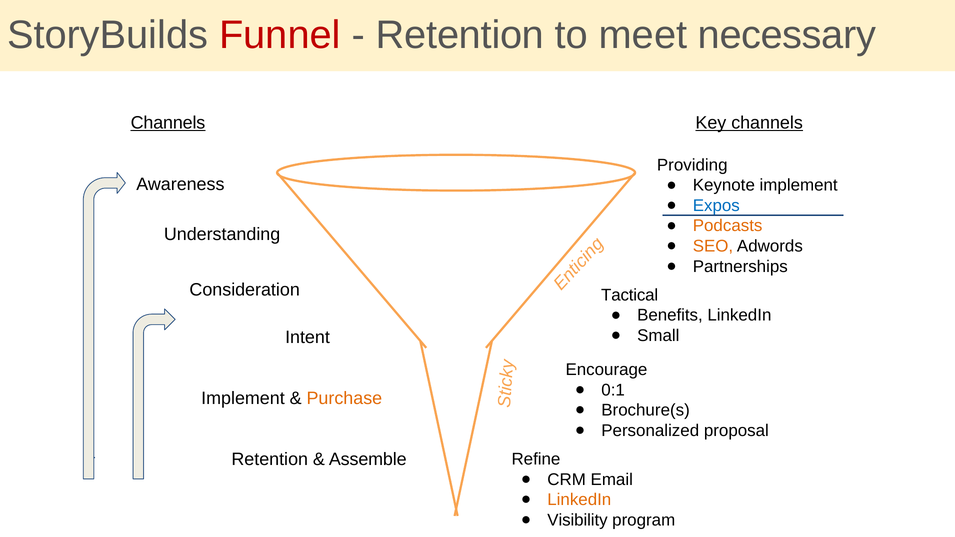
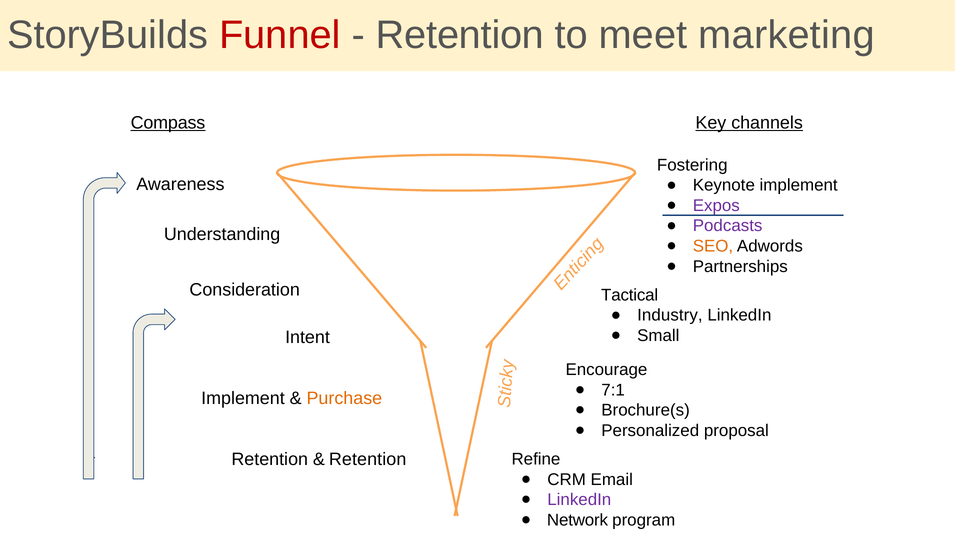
necessary: necessary -> marketing
Channels at (168, 123): Channels -> Compass
Providing: Providing -> Fostering
Expos colour: blue -> purple
Podcasts colour: orange -> purple
Benefits: Benefits -> Industry
0:1: 0:1 -> 7:1
Assemble at (368, 460): Assemble -> Retention
LinkedIn at (579, 500) colour: orange -> purple
Visibility: Visibility -> Network
